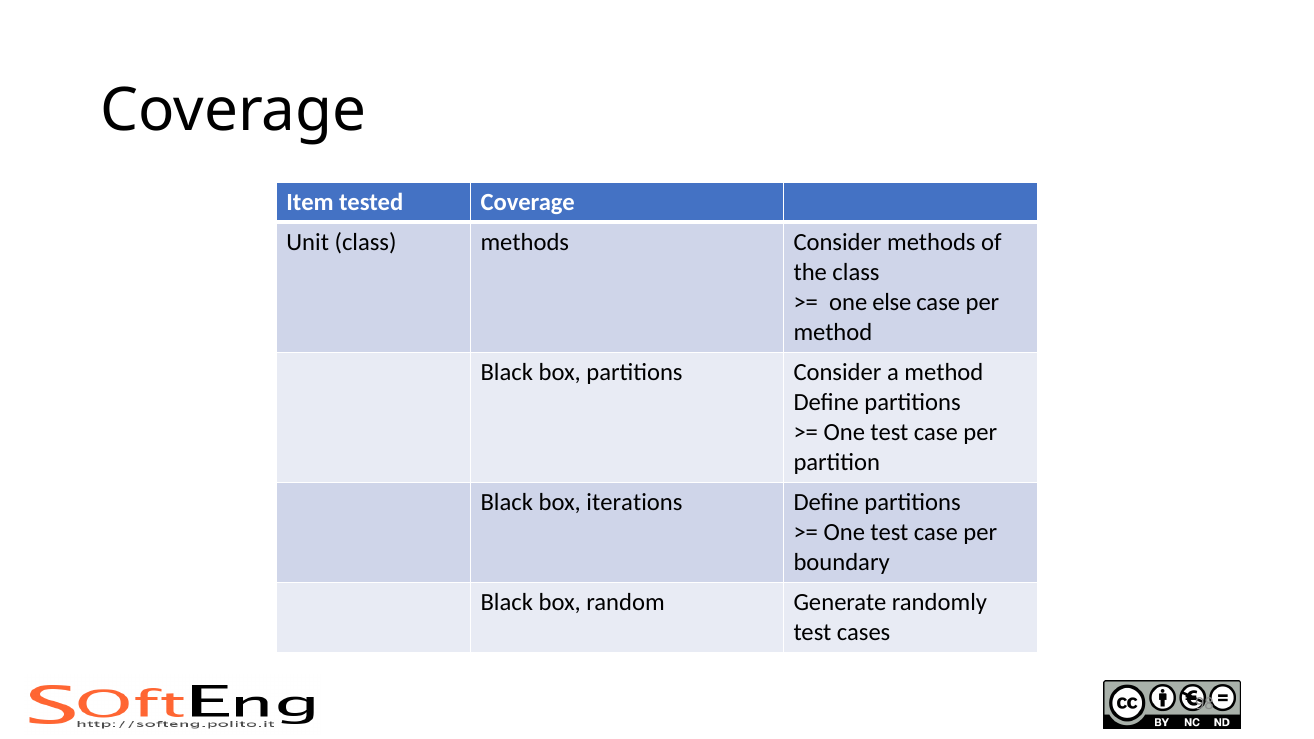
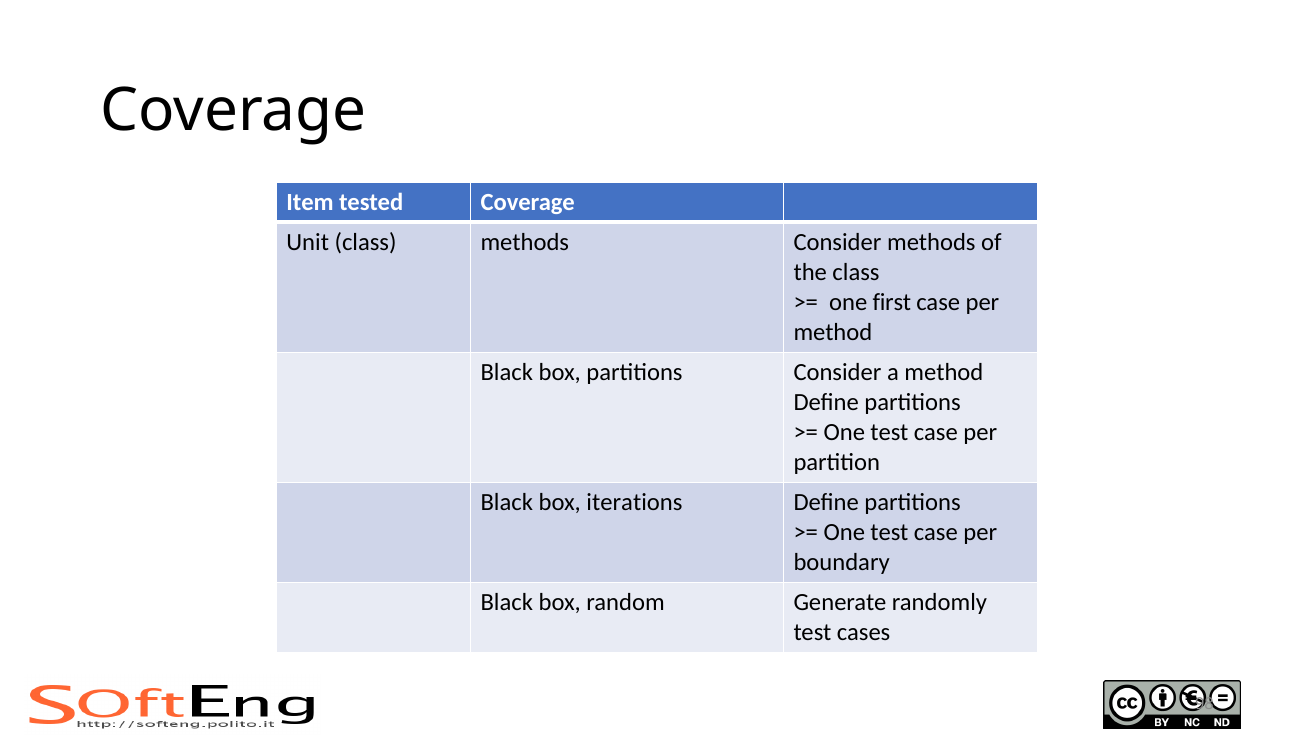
else: else -> first
